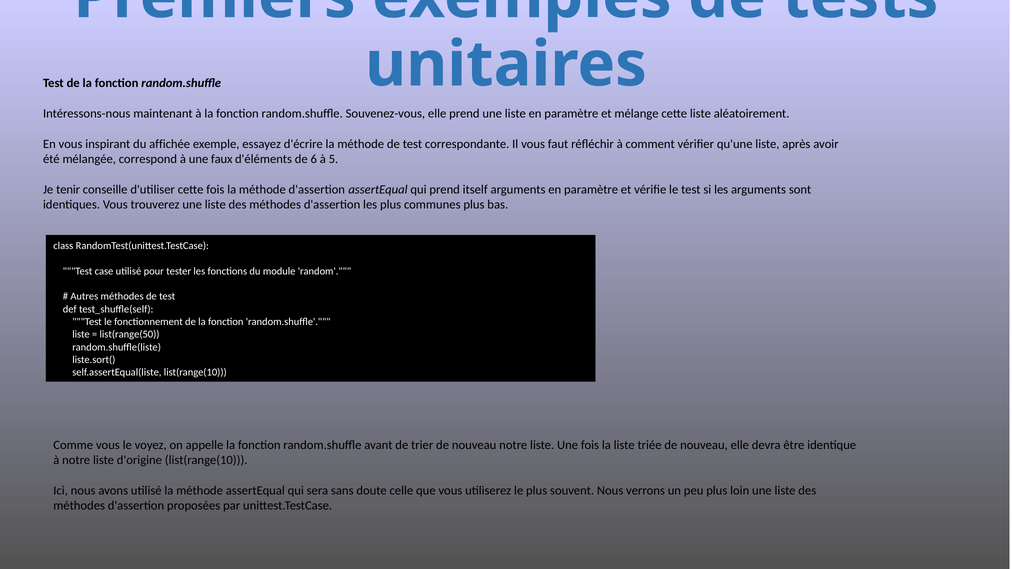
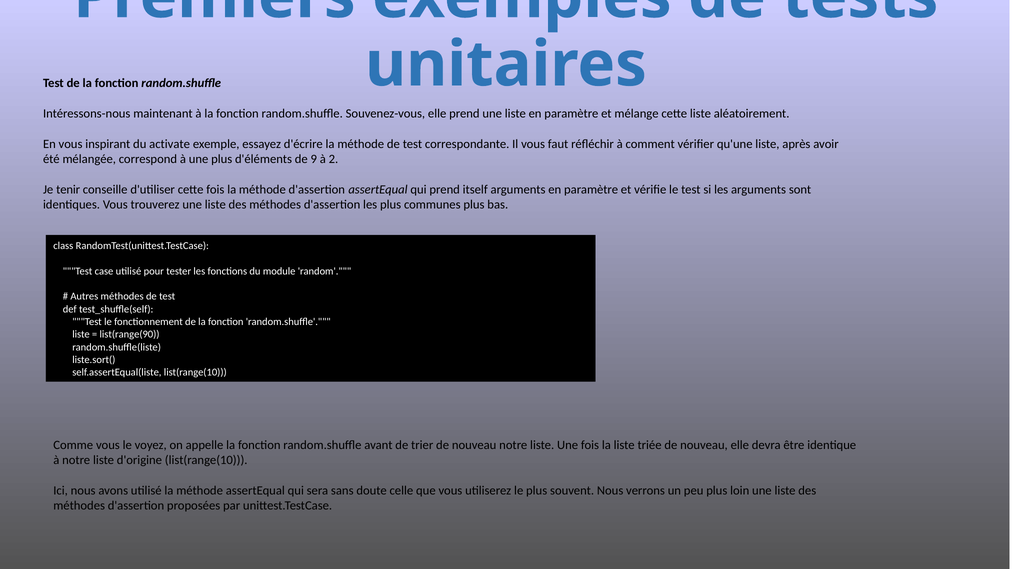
affichée: affichée -> activate
une faux: faux -> plus
6: 6 -> 9
5: 5 -> 2
list(range(50: list(range(50 -> list(range(90
